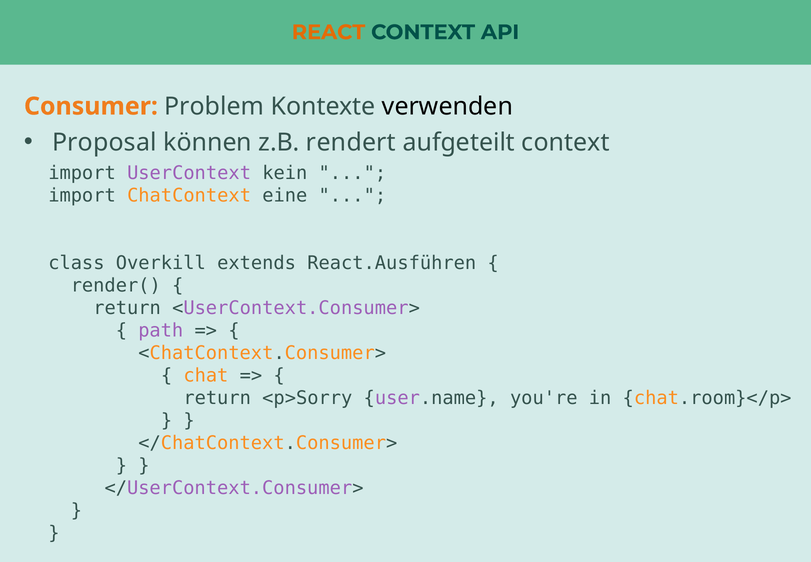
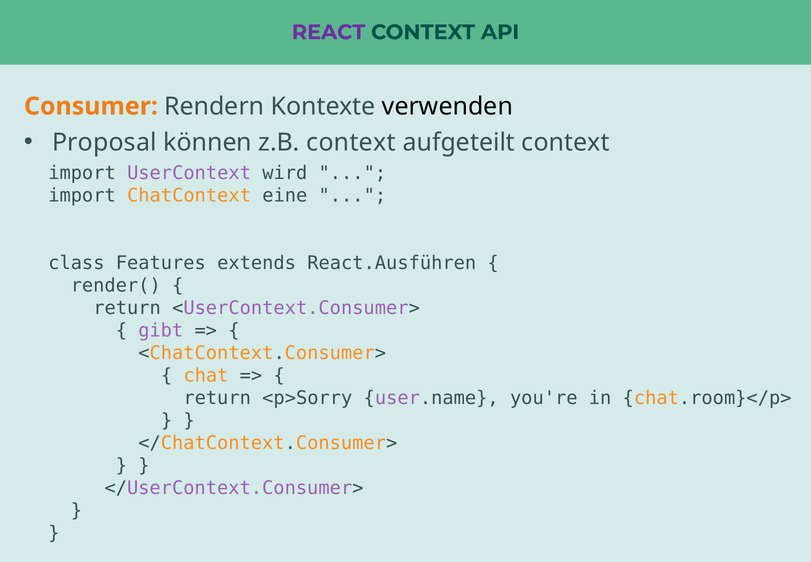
REACT colour: orange -> purple
Problem: Problem -> Rendern
z.B rendert: rendert -> context
kein: kein -> wird
Overkill: Overkill -> Features
path: path -> gibt
